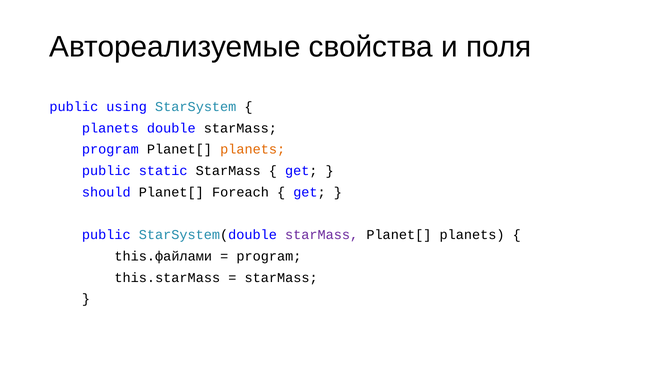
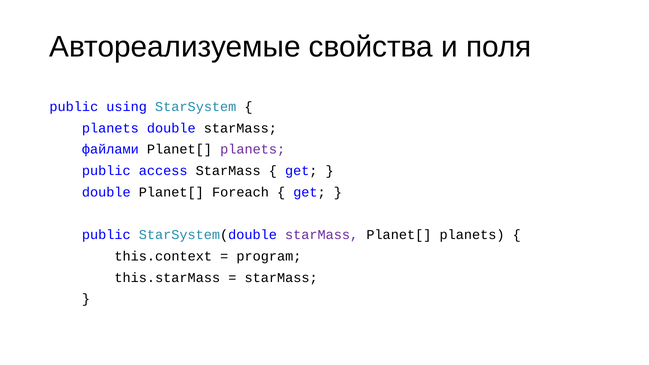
program at (110, 150): program -> файлами
planets at (253, 150) colour: orange -> purple
static: static -> access
should at (106, 192): should -> double
this.файлами: this.файлами -> this.context
